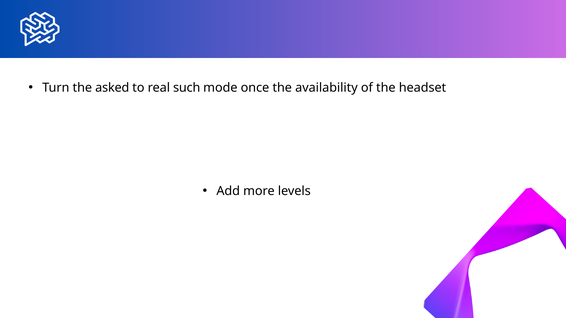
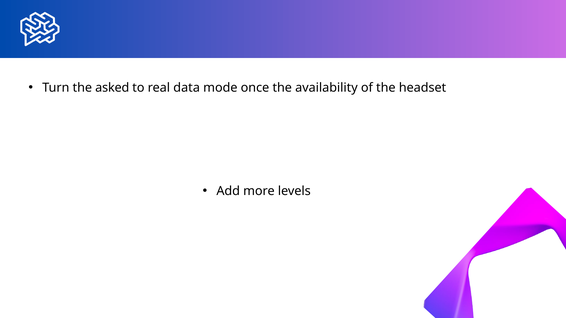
such: such -> data
